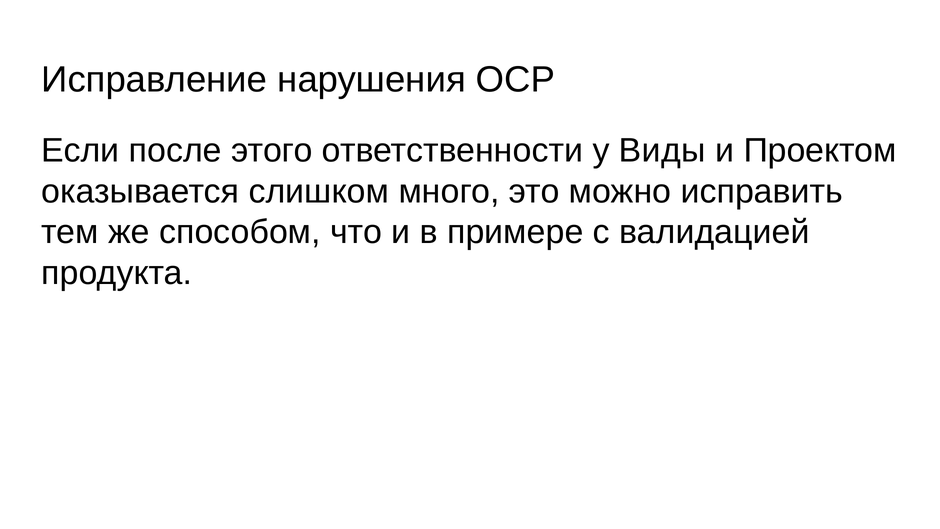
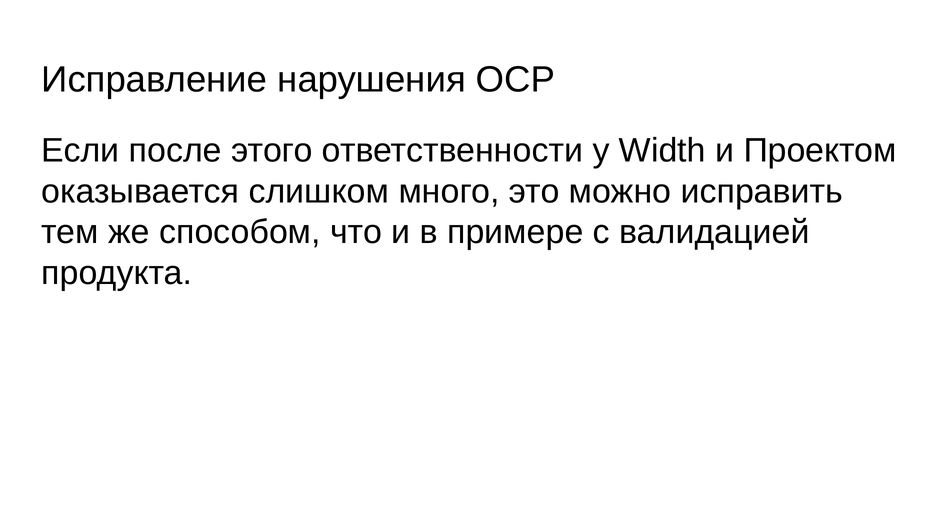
Виды: Виды -> Width
